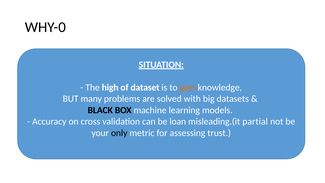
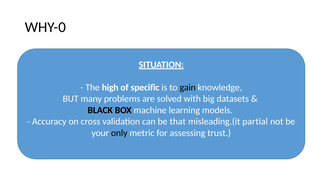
dataset: dataset -> specific
gain colour: orange -> black
loan at (178, 121): loan -> that
